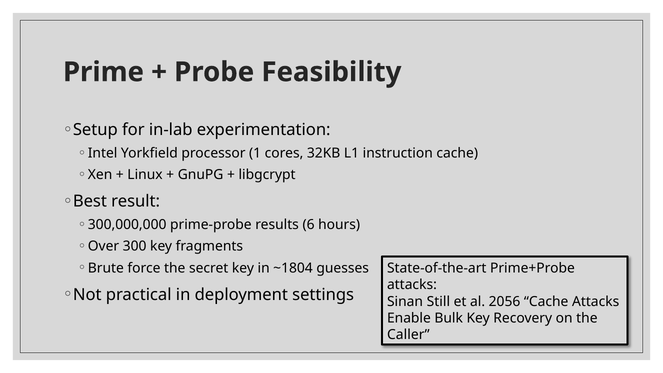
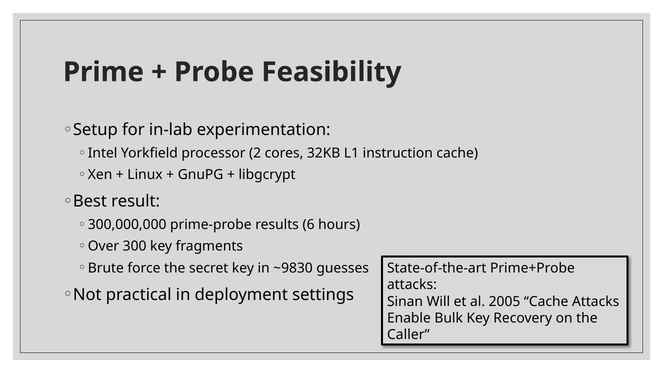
1: 1 -> 2
~1804: ~1804 -> ~9830
Still: Still -> Will
2056: 2056 -> 2005
